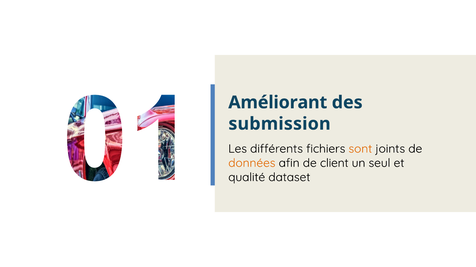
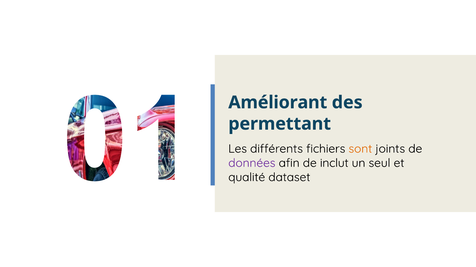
submission: submission -> permettant
données colour: orange -> purple
client: client -> inclut
